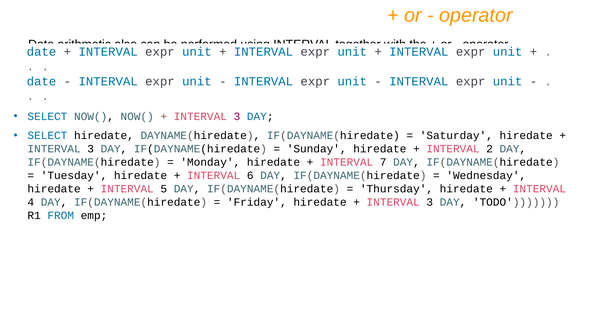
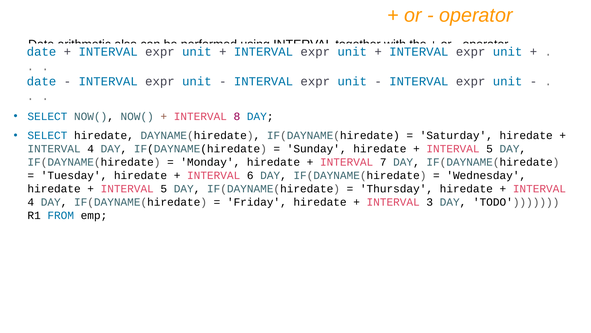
3 at (237, 116): 3 -> 8
3 at (91, 149): 3 -> 4
2 at (490, 149): 2 -> 5
